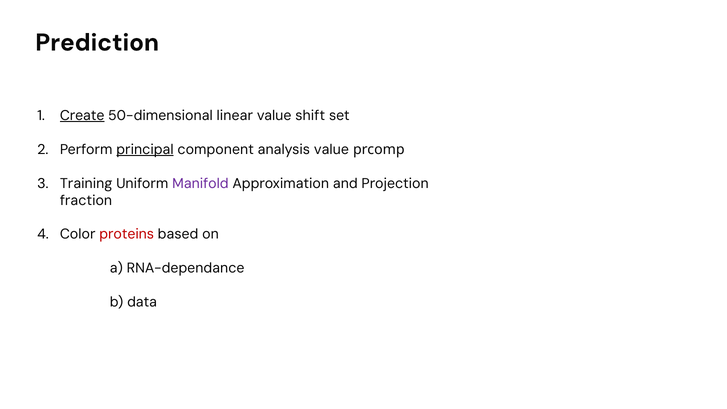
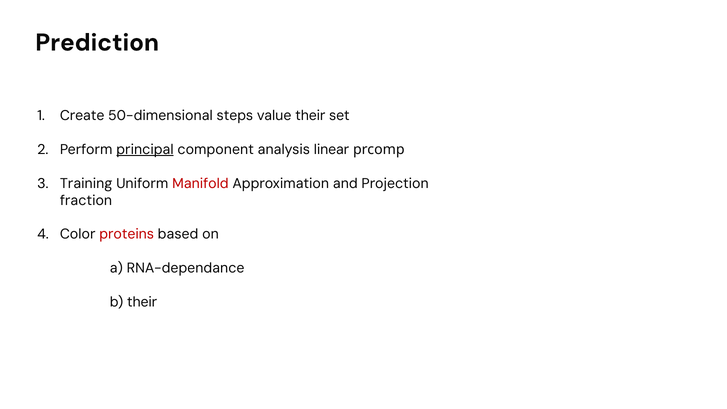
Create underline: present -> none
linear: linear -> steps
value shift: shift -> their
analysis value: value -> linear
Manifold colour: purple -> red
b data: data -> their
